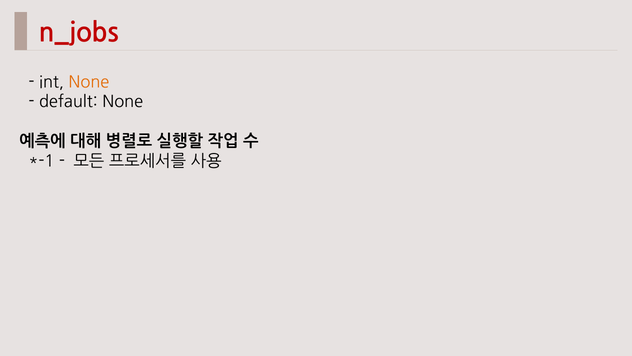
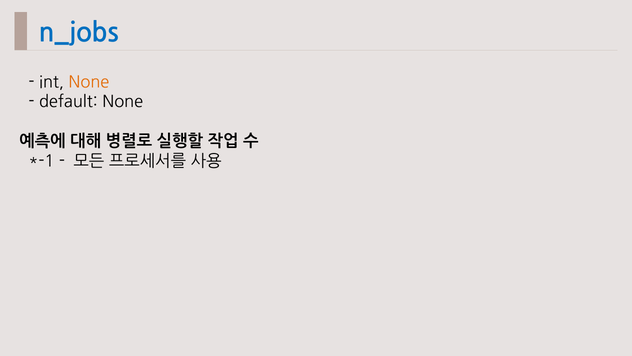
n_jobs colour: red -> blue
